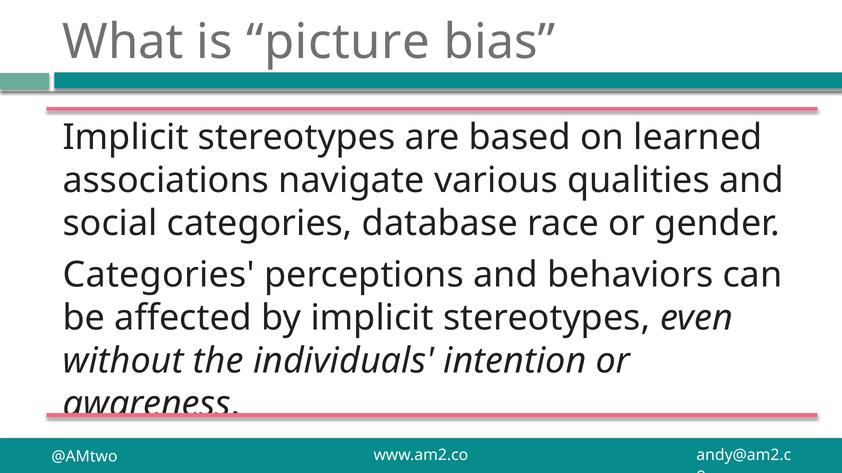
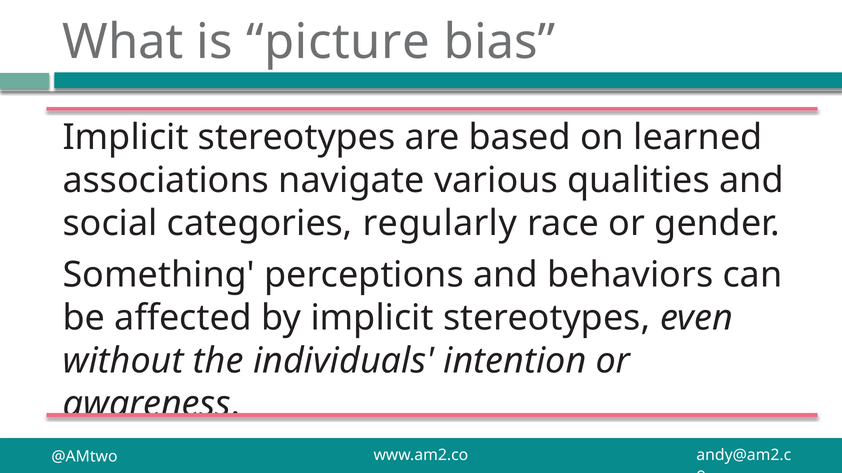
database: database -> regularly
Categories at (159, 275): Categories -> Something
